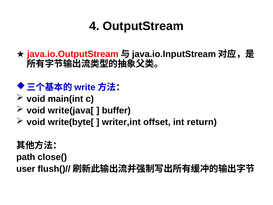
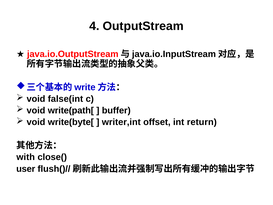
main(int: main(int -> false(int
write(java[: write(java[ -> write(path[
path: path -> with
